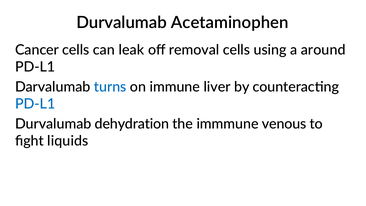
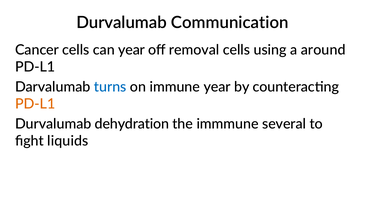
Acetaminophen: Acetaminophen -> Communication
can leak: leak -> year
immune liver: liver -> year
PD-L1 at (35, 104) colour: blue -> orange
venous: venous -> several
